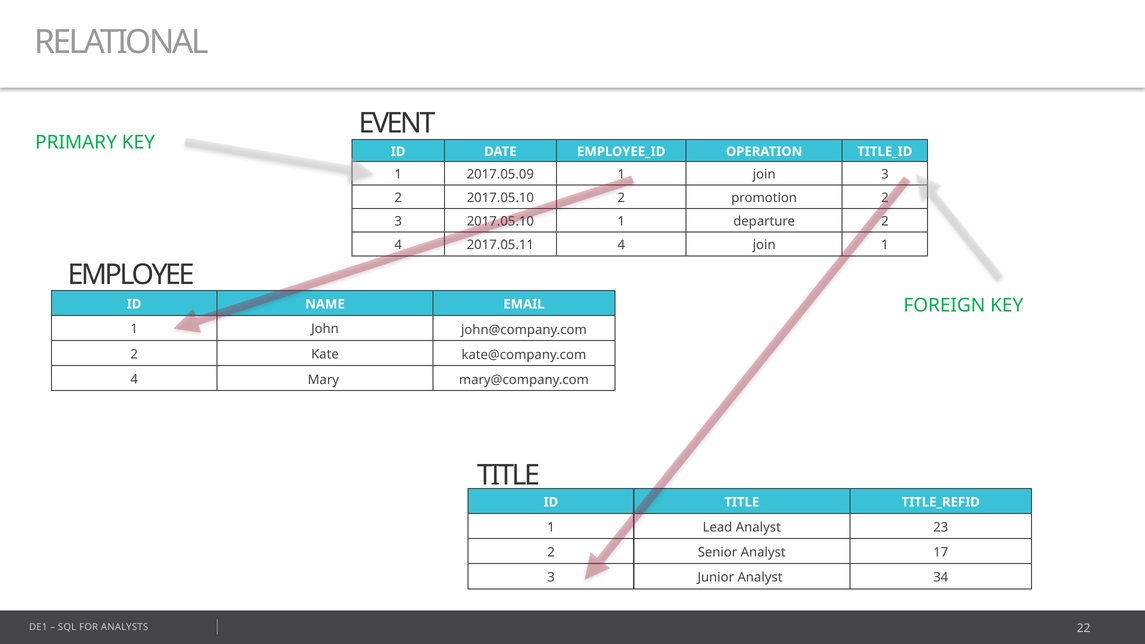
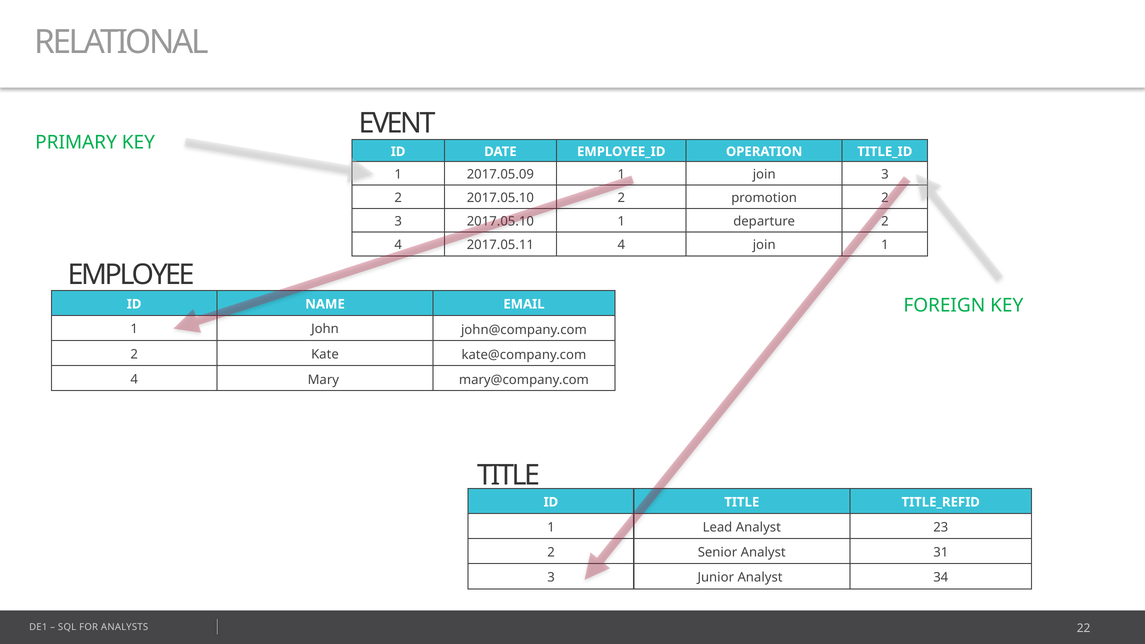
17: 17 -> 31
